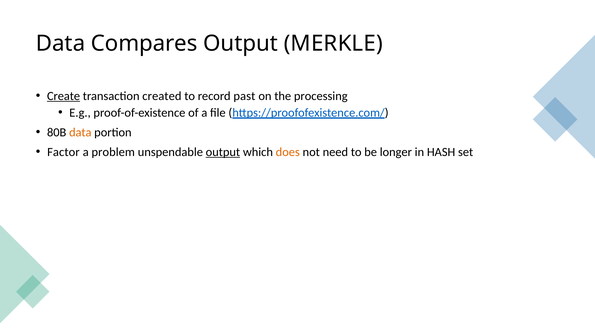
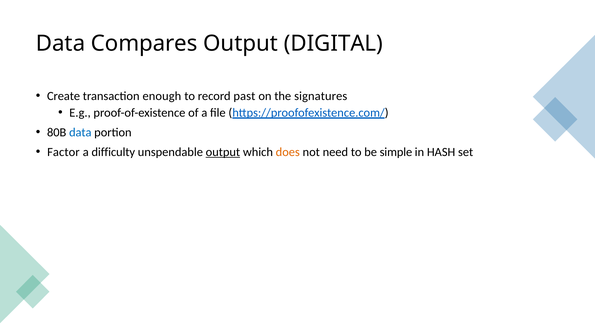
MERKLE: MERKLE -> DIGITAL
Create underline: present -> none
created: created -> enough
processing: processing -> signatures
data at (80, 132) colour: orange -> blue
problem: problem -> difficulty
longer: longer -> simple
